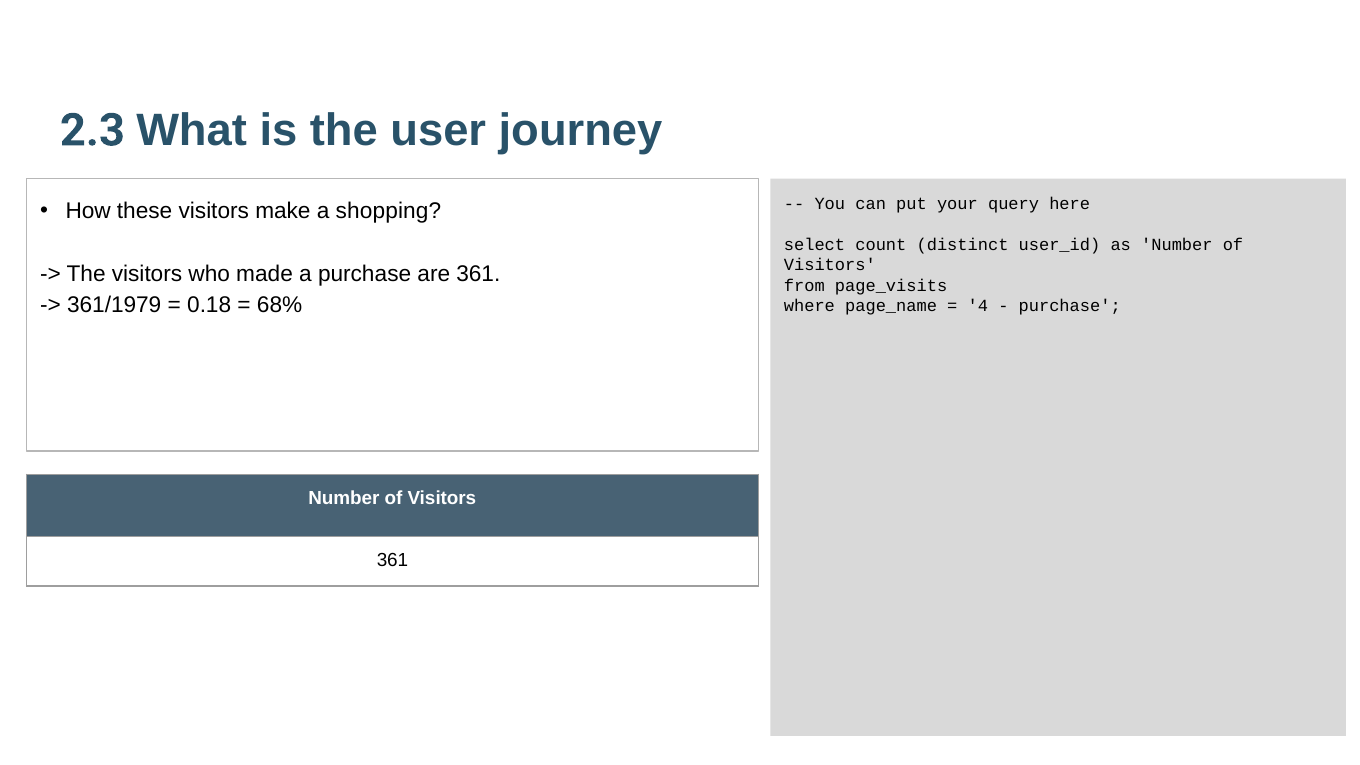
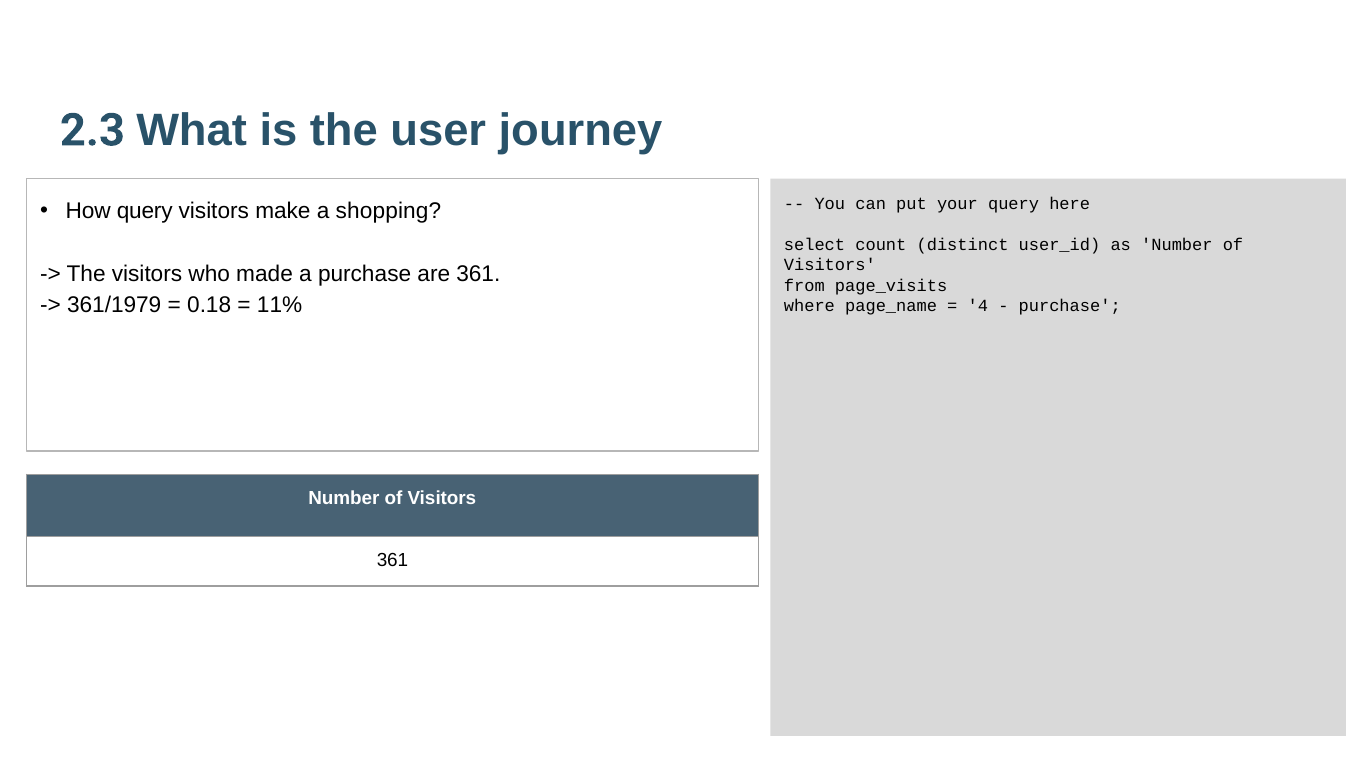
How these: these -> query
68%: 68% -> 11%
